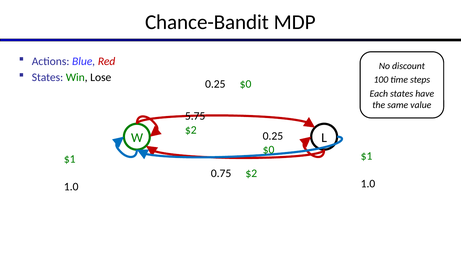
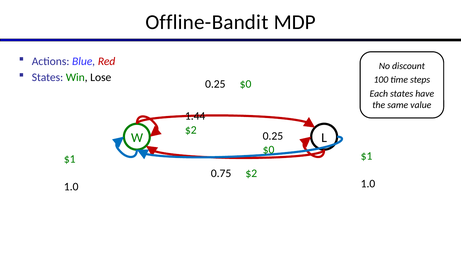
Chance-Bandit: Chance-Bandit -> Offline-Bandit
5.75: 5.75 -> 1.44
